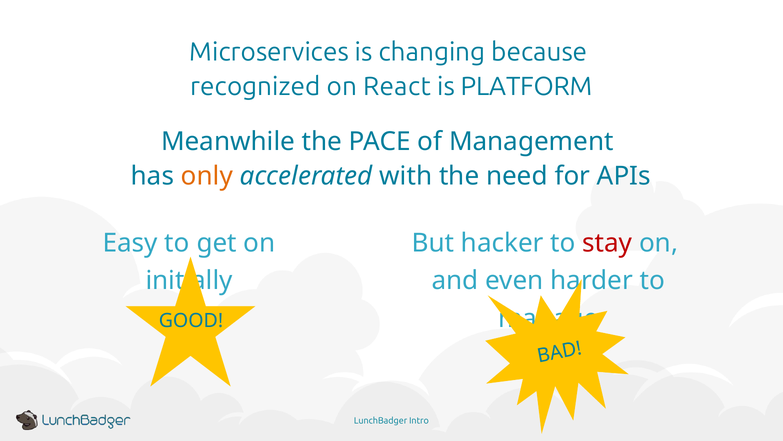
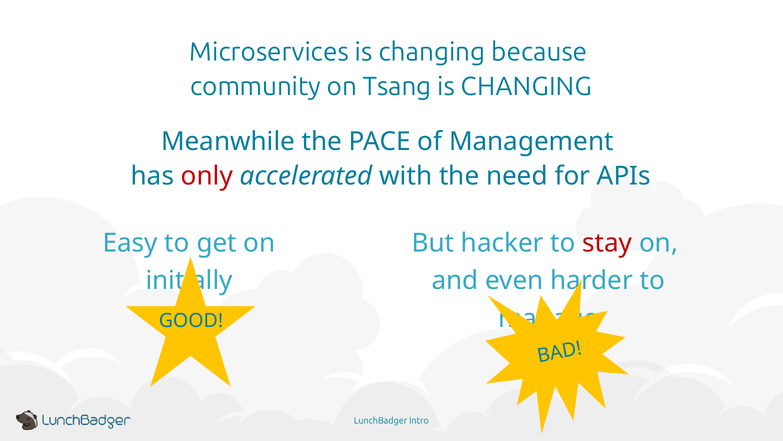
recognized: recognized -> community
React: React -> Tsang
PLATFORM at (527, 87): PLATFORM -> CHANGING
only colour: orange -> red
